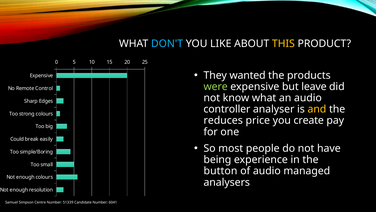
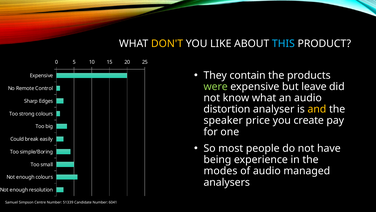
DON'T colour: light blue -> yellow
THIS colour: yellow -> light blue
wanted: wanted -> contain
controller: controller -> distortion
reduces: reduces -> speaker
button: button -> modes
